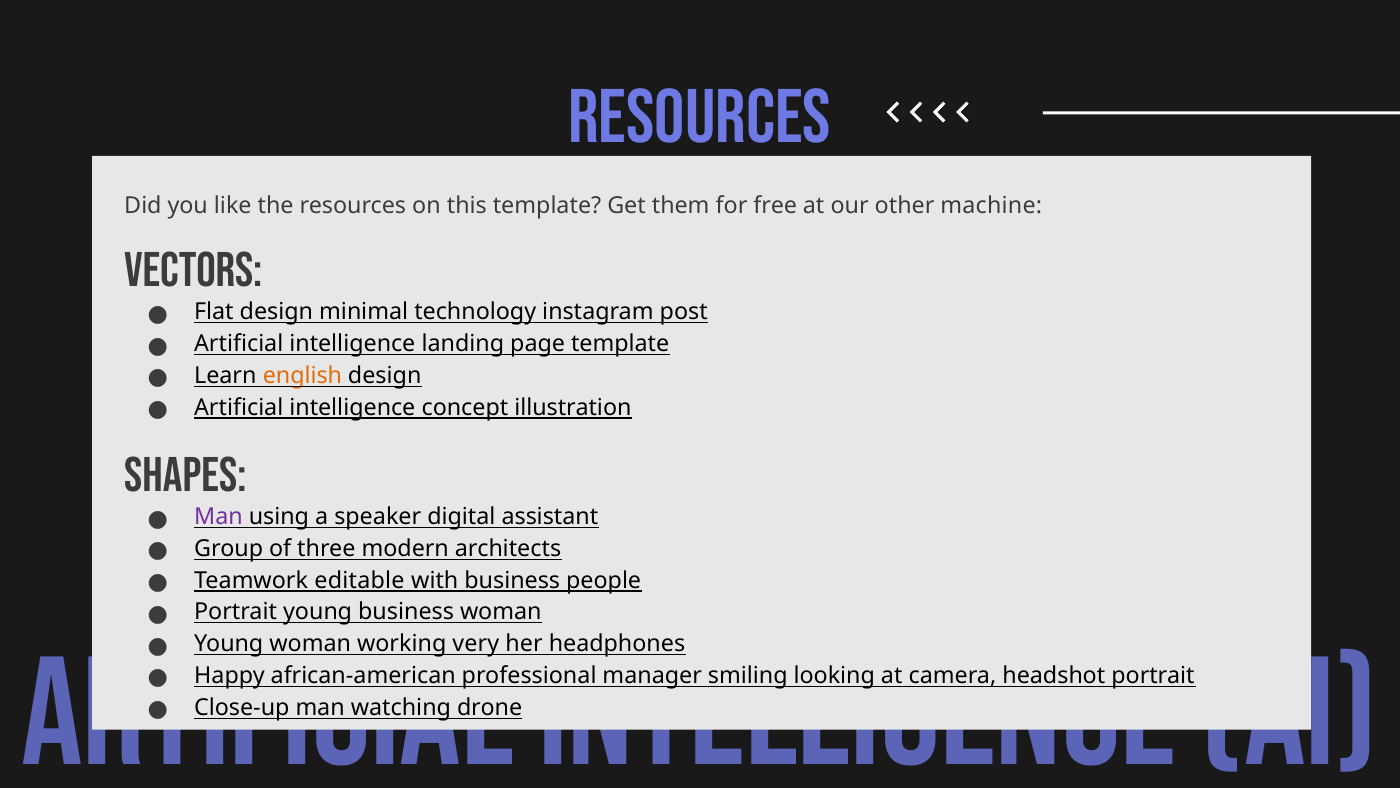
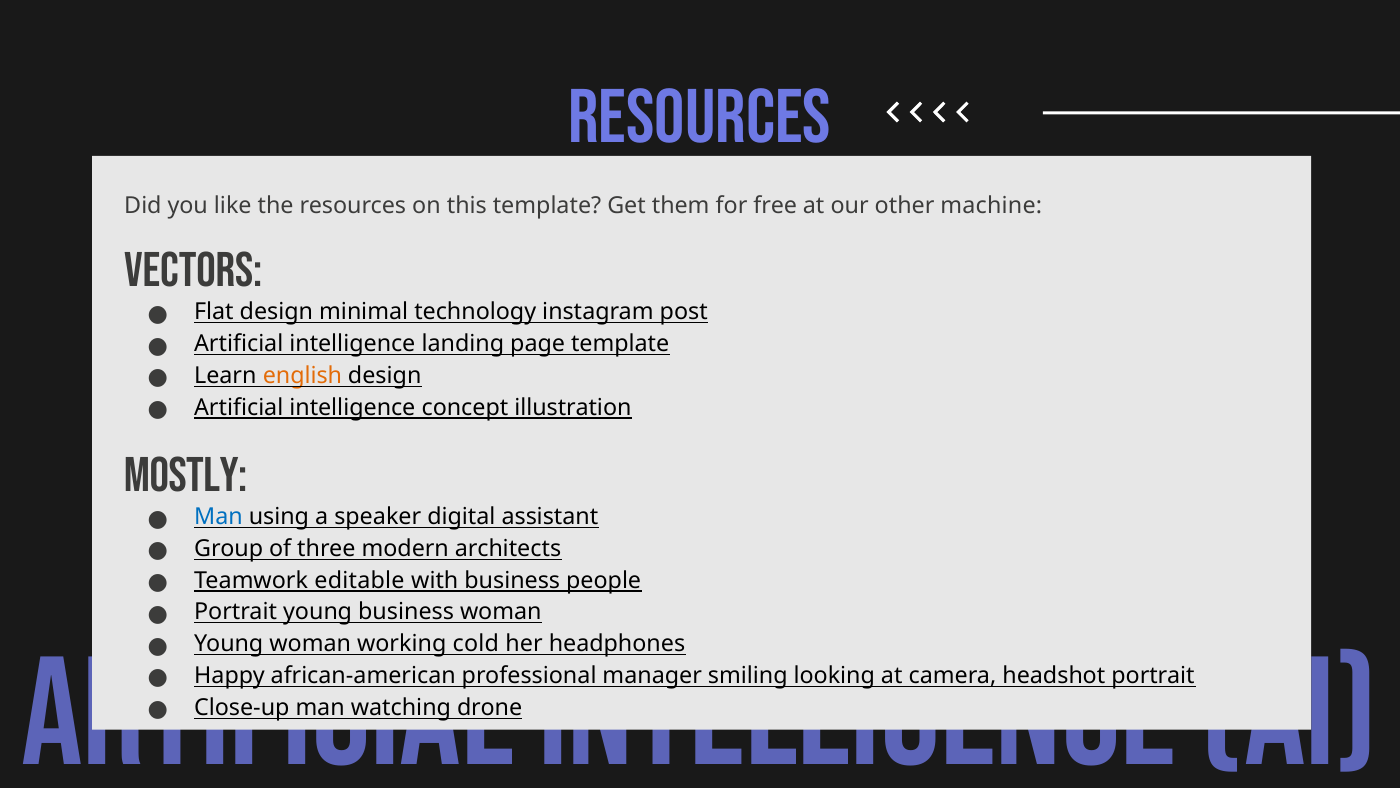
SHAPES: SHAPES -> MOSTLY
Man at (218, 517) colour: purple -> blue
very: very -> cold
